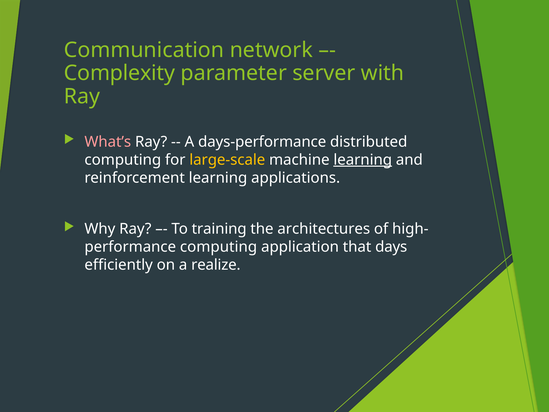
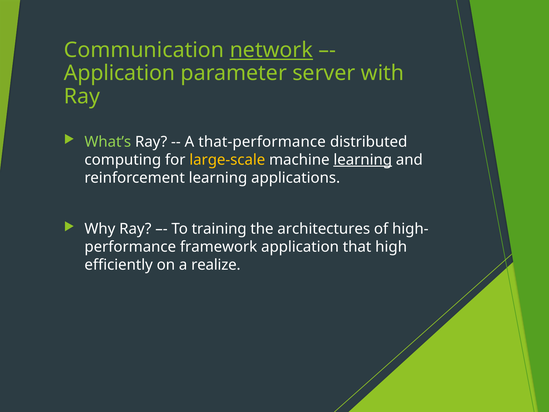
network underline: none -> present
Complexity at (120, 73): Complexity -> Application
What’s colour: pink -> light green
days-performance: days-performance -> that-performance
computing at (219, 247): computing -> framework
days: days -> high
